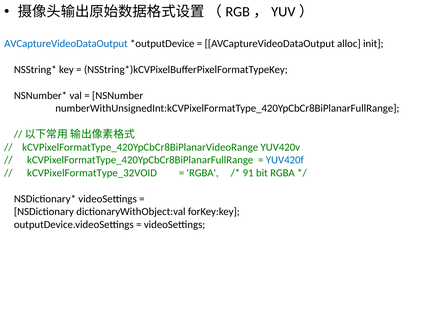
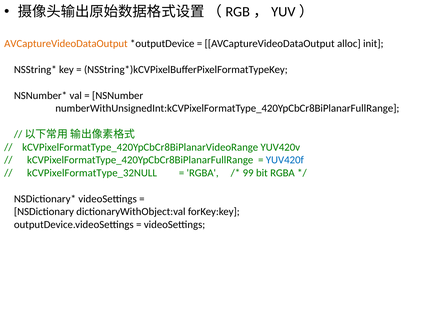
AVCaptureVideoDataOutput at (66, 44) colour: blue -> orange
kCVPixelFormatType_32VOID: kCVPixelFormatType_32VOID -> kCVPixelFormatType_32NULL
91: 91 -> 99
